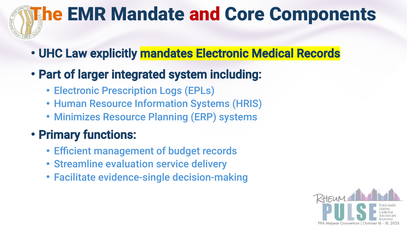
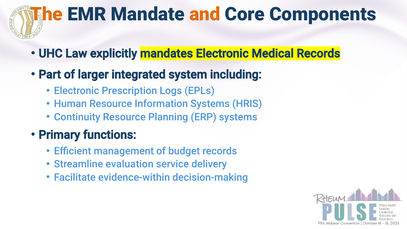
and colour: red -> orange
Minimizes: Minimizes -> Continuity
evidence-single: evidence-single -> evidence-within
